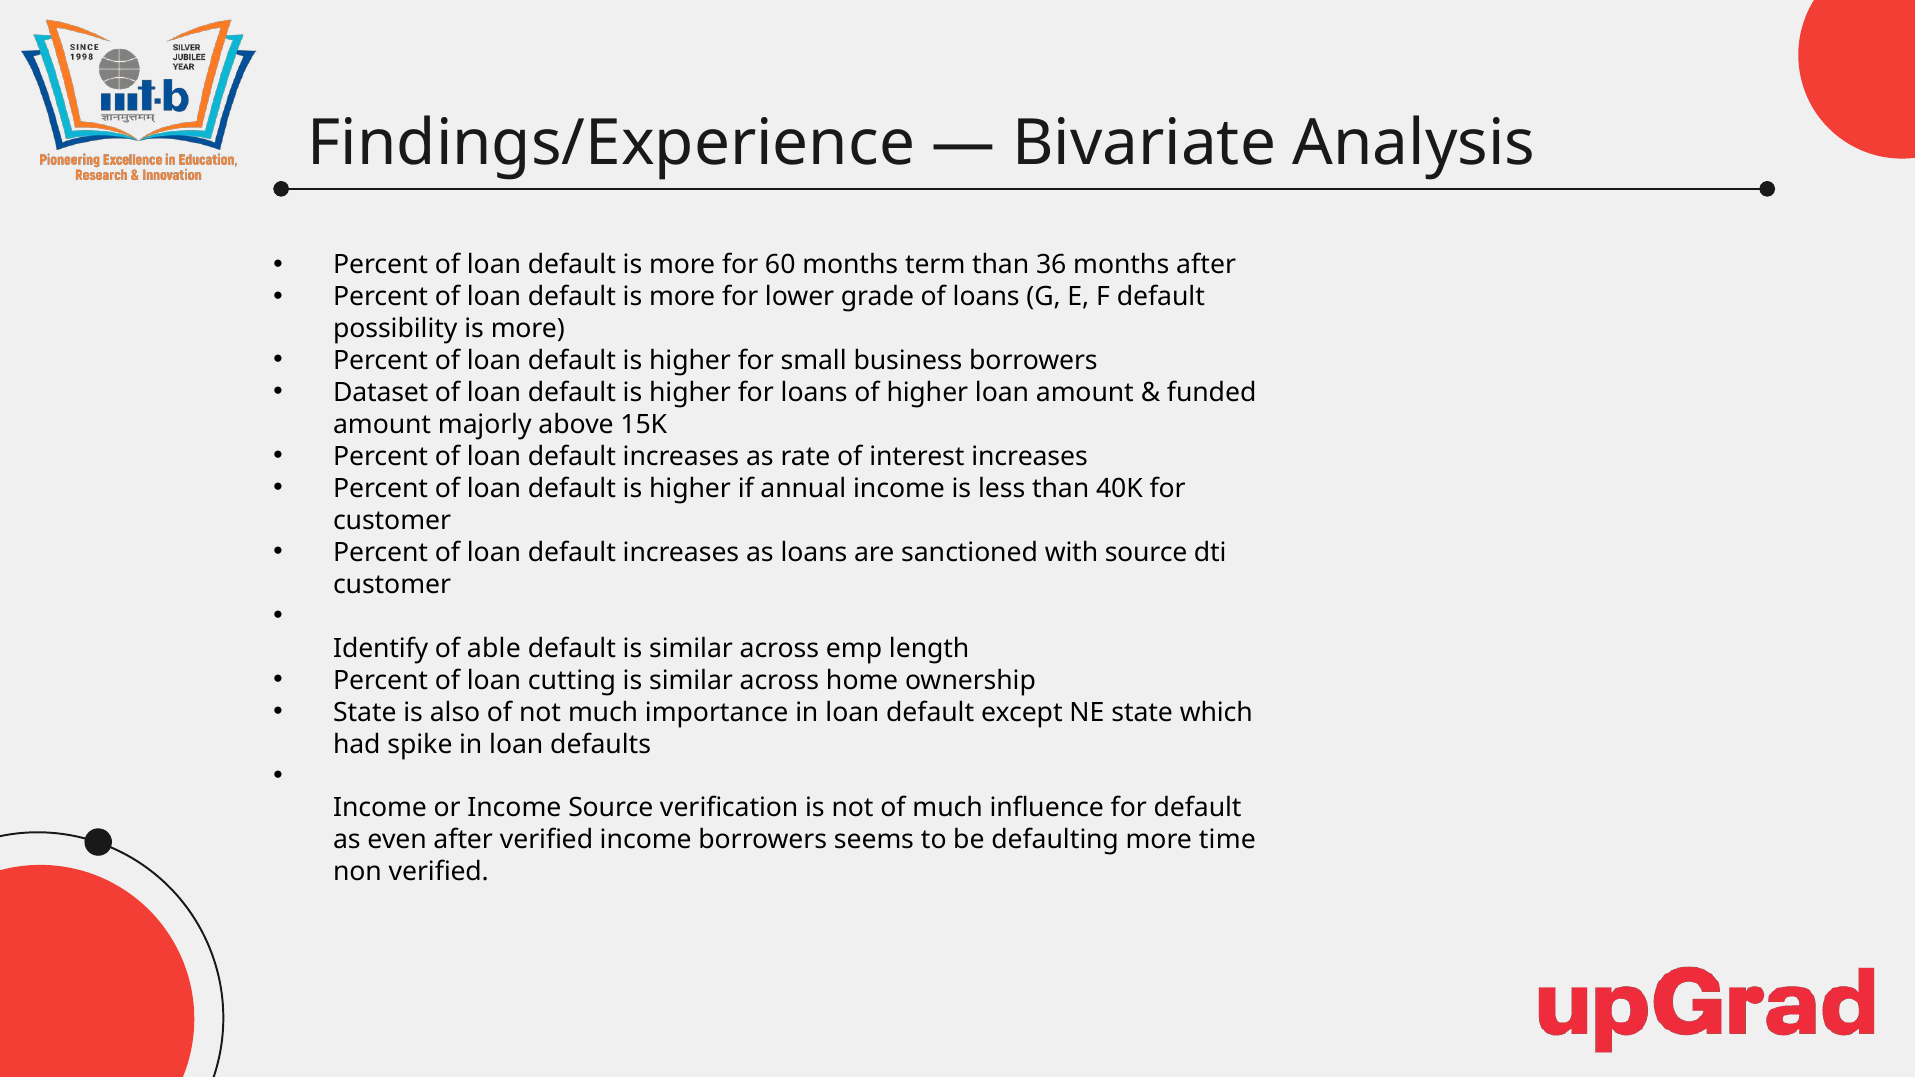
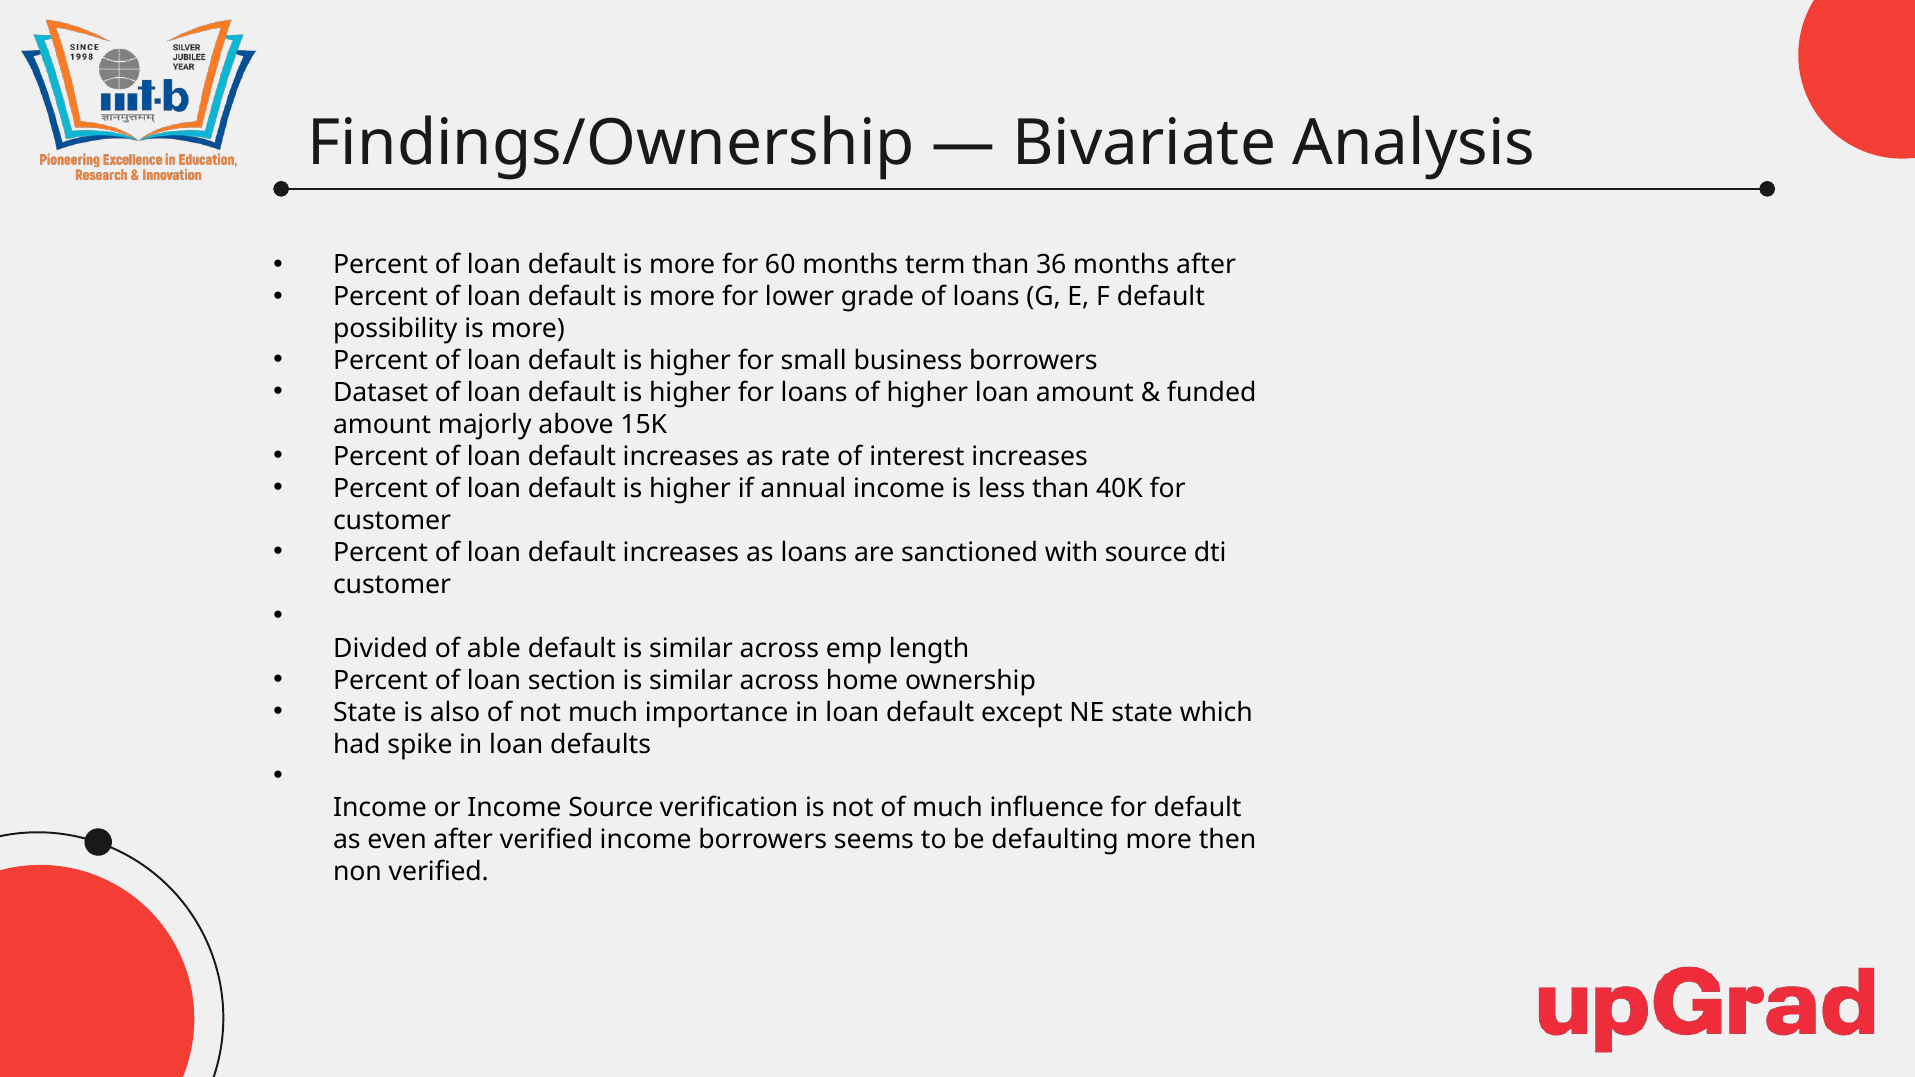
Findings/Experience: Findings/Experience -> Findings/Ownership
Identify: Identify -> Divided
cutting: cutting -> section
time: time -> then
